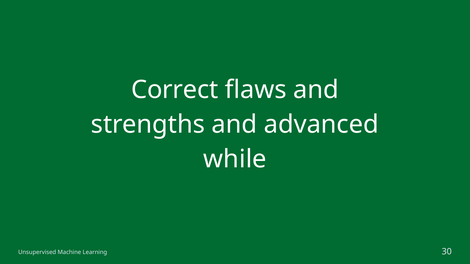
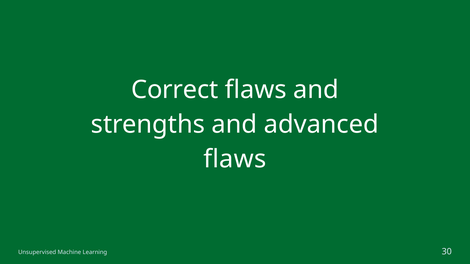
while at (235, 159): while -> flaws
